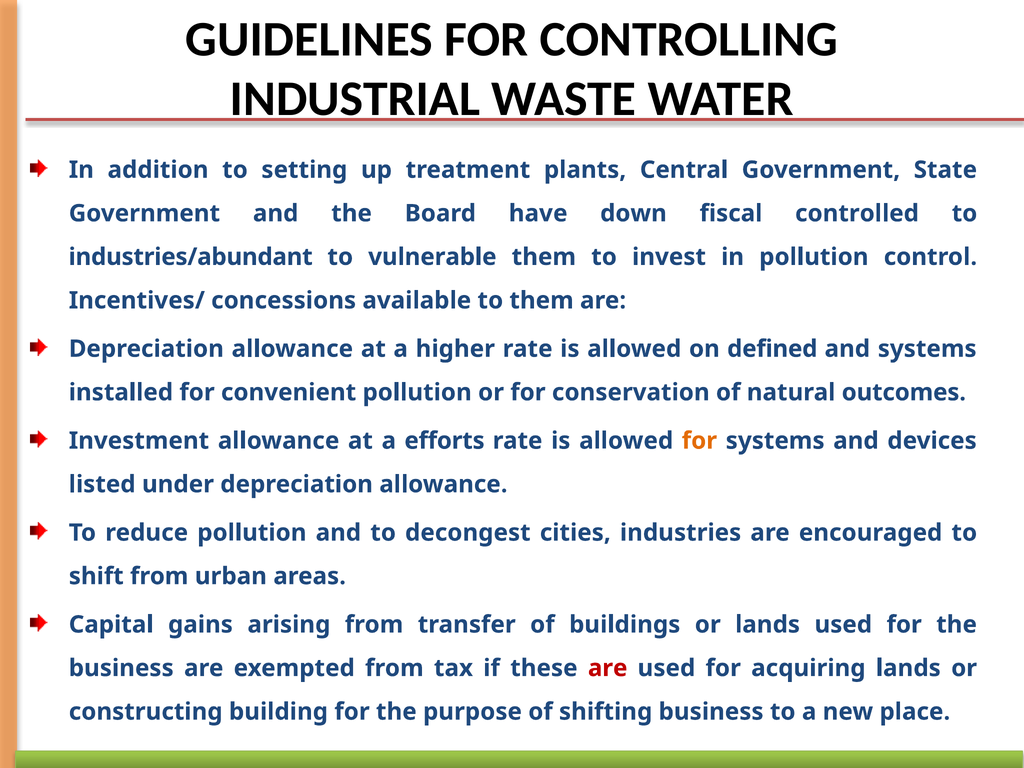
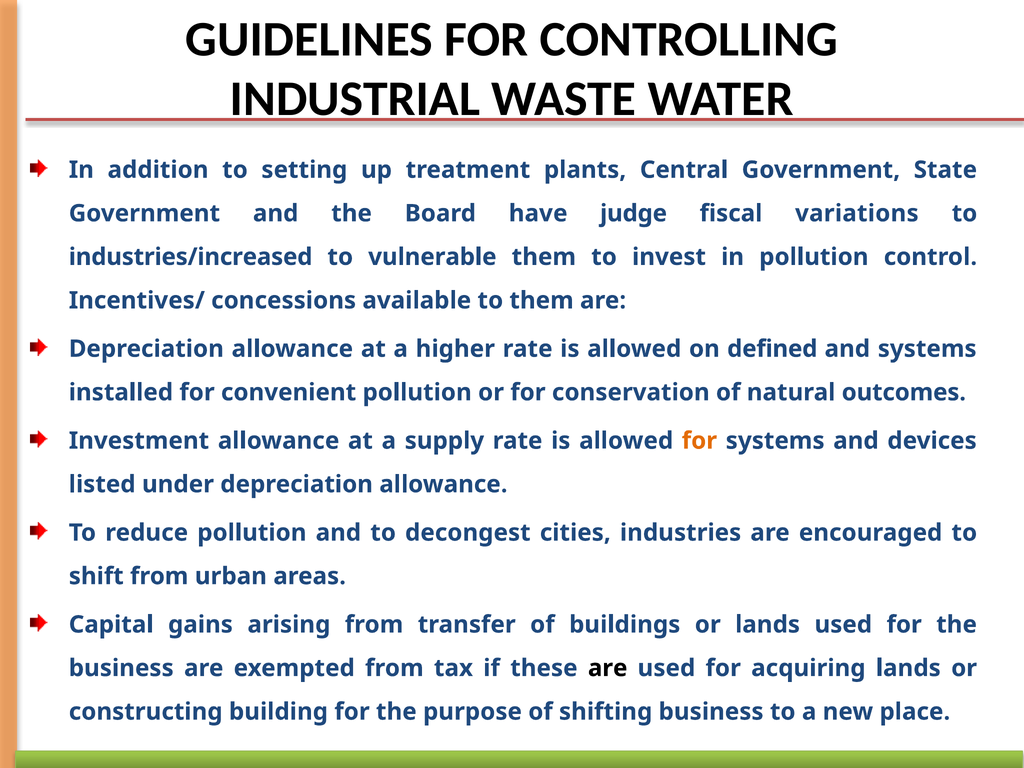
down: down -> judge
controlled: controlled -> variations
industries/abundant: industries/abundant -> industries/increased
efforts: efforts -> supply
are at (608, 668) colour: red -> black
